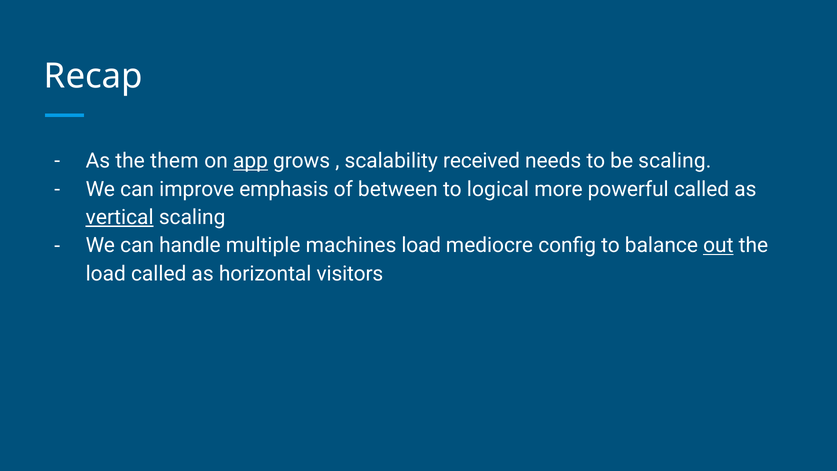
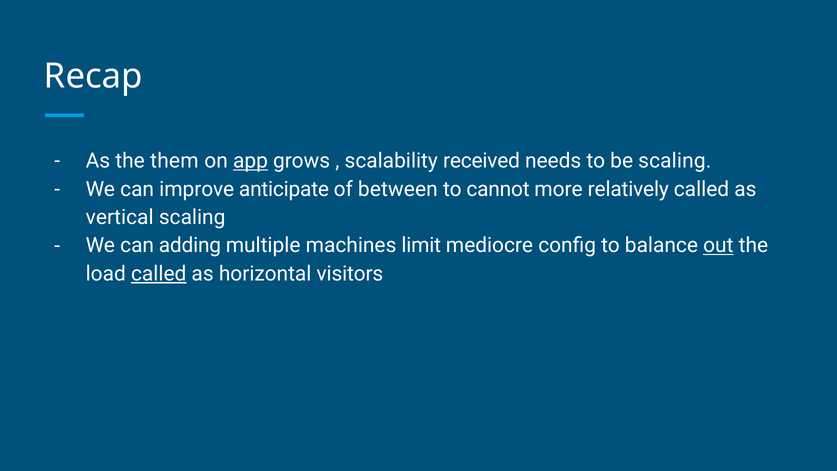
emphasis: emphasis -> anticipate
logical: logical -> cannot
powerful: powerful -> relatively
vertical underline: present -> none
handle: handle -> adding
machines load: load -> limit
called at (159, 274) underline: none -> present
